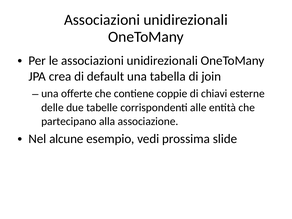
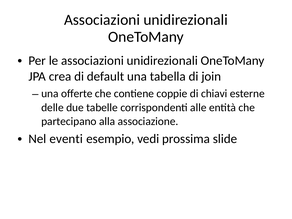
alcune: alcune -> eventi
